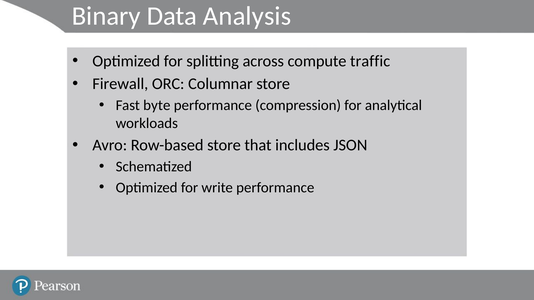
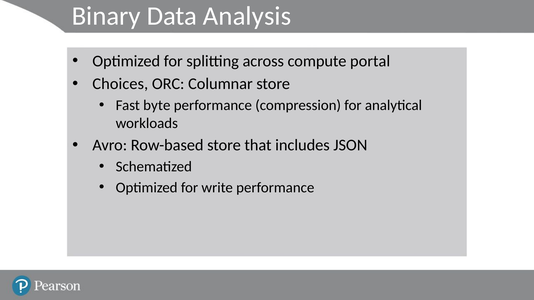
traffic: traffic -> portal
Firewall: Firewall -> Choices
